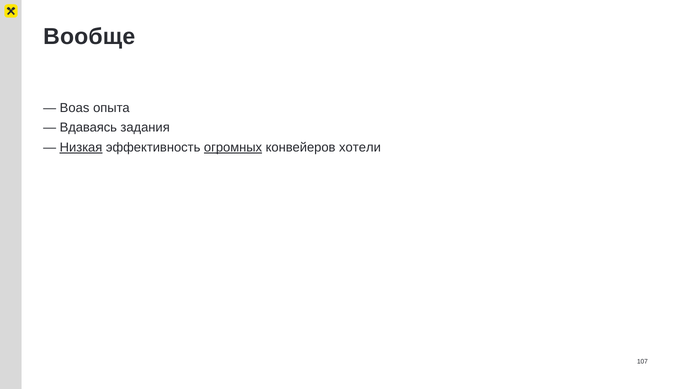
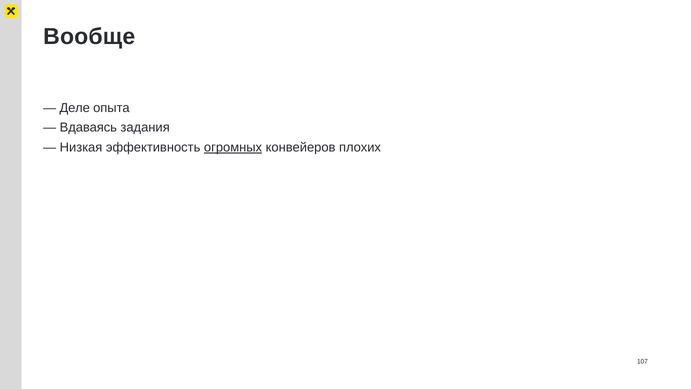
Boas: Boas -> Деле
Низкая underline: present -> none
хотели: хотели -> плохих
